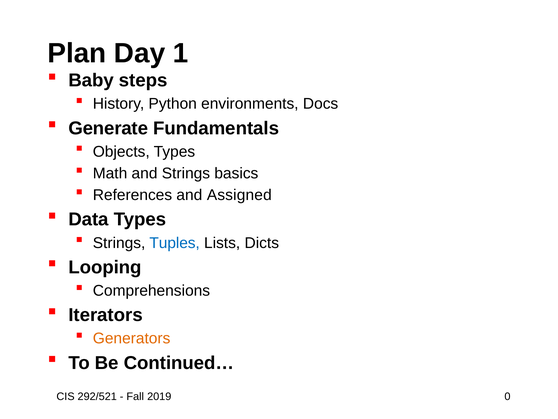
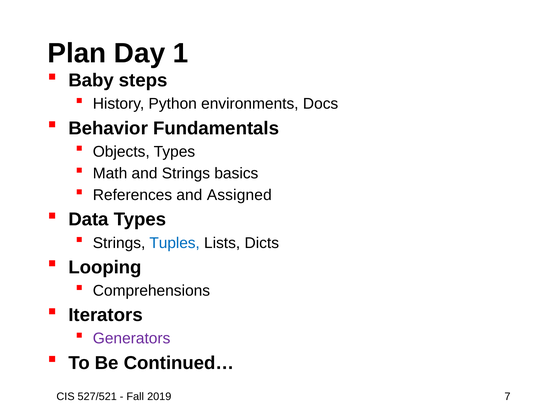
Generate: Generate -> Behavior
Generators colour: orange -> purple
292/521: 292/521 -> 527/521
0: 0 -> 7
